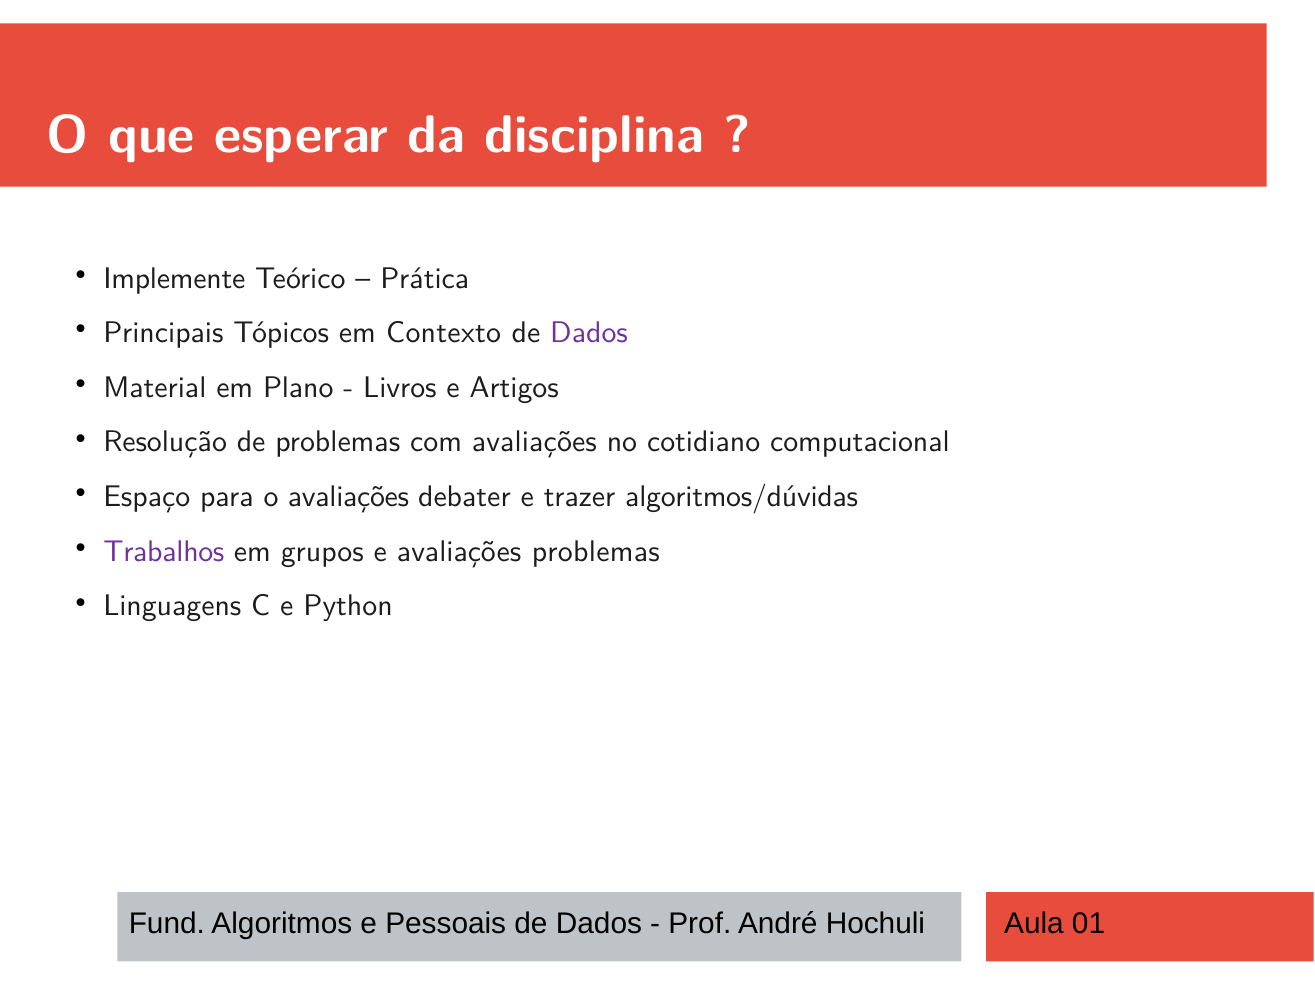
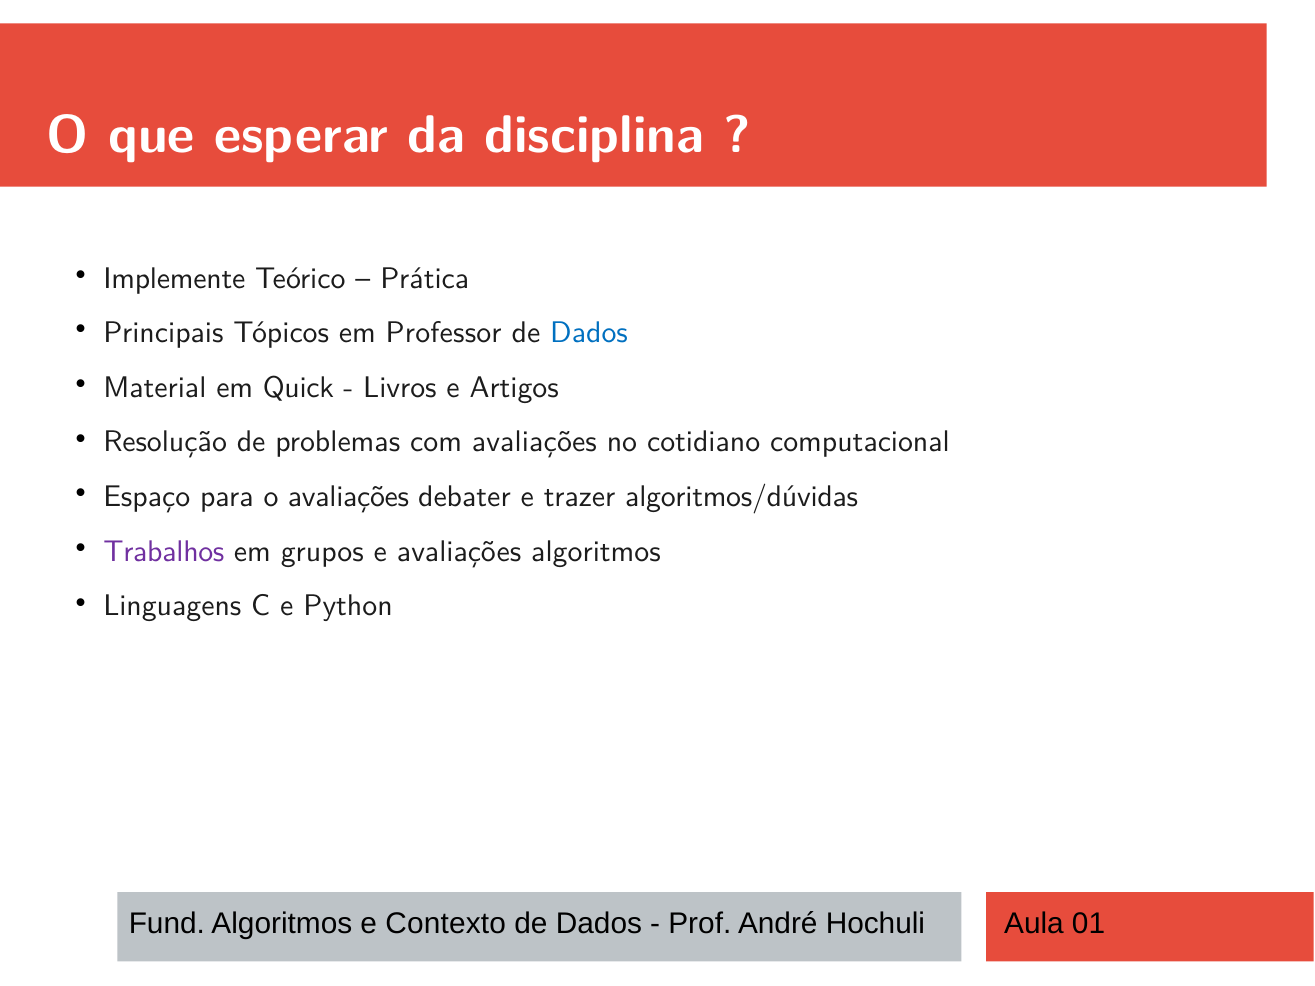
Contexto: Contexto -> Professor
Dados at (589, 333) colour: purple -> blue
Plano: Plano -> Quick
avaliações problemas: problemas -> algoritmos
Pessoais: Pessoais -> Contexto
